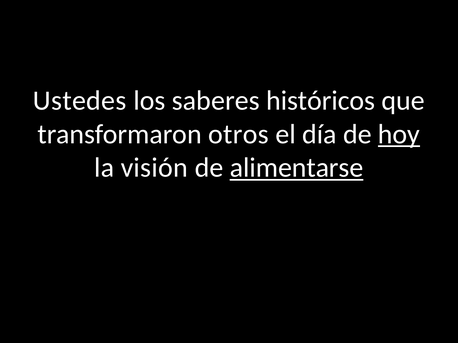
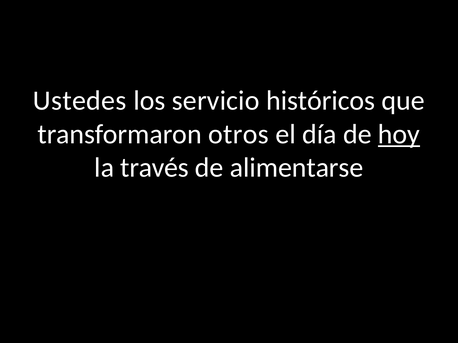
saberes: saberes -> servicio
visión: visión -> través
alimentarse underline: present -> none
